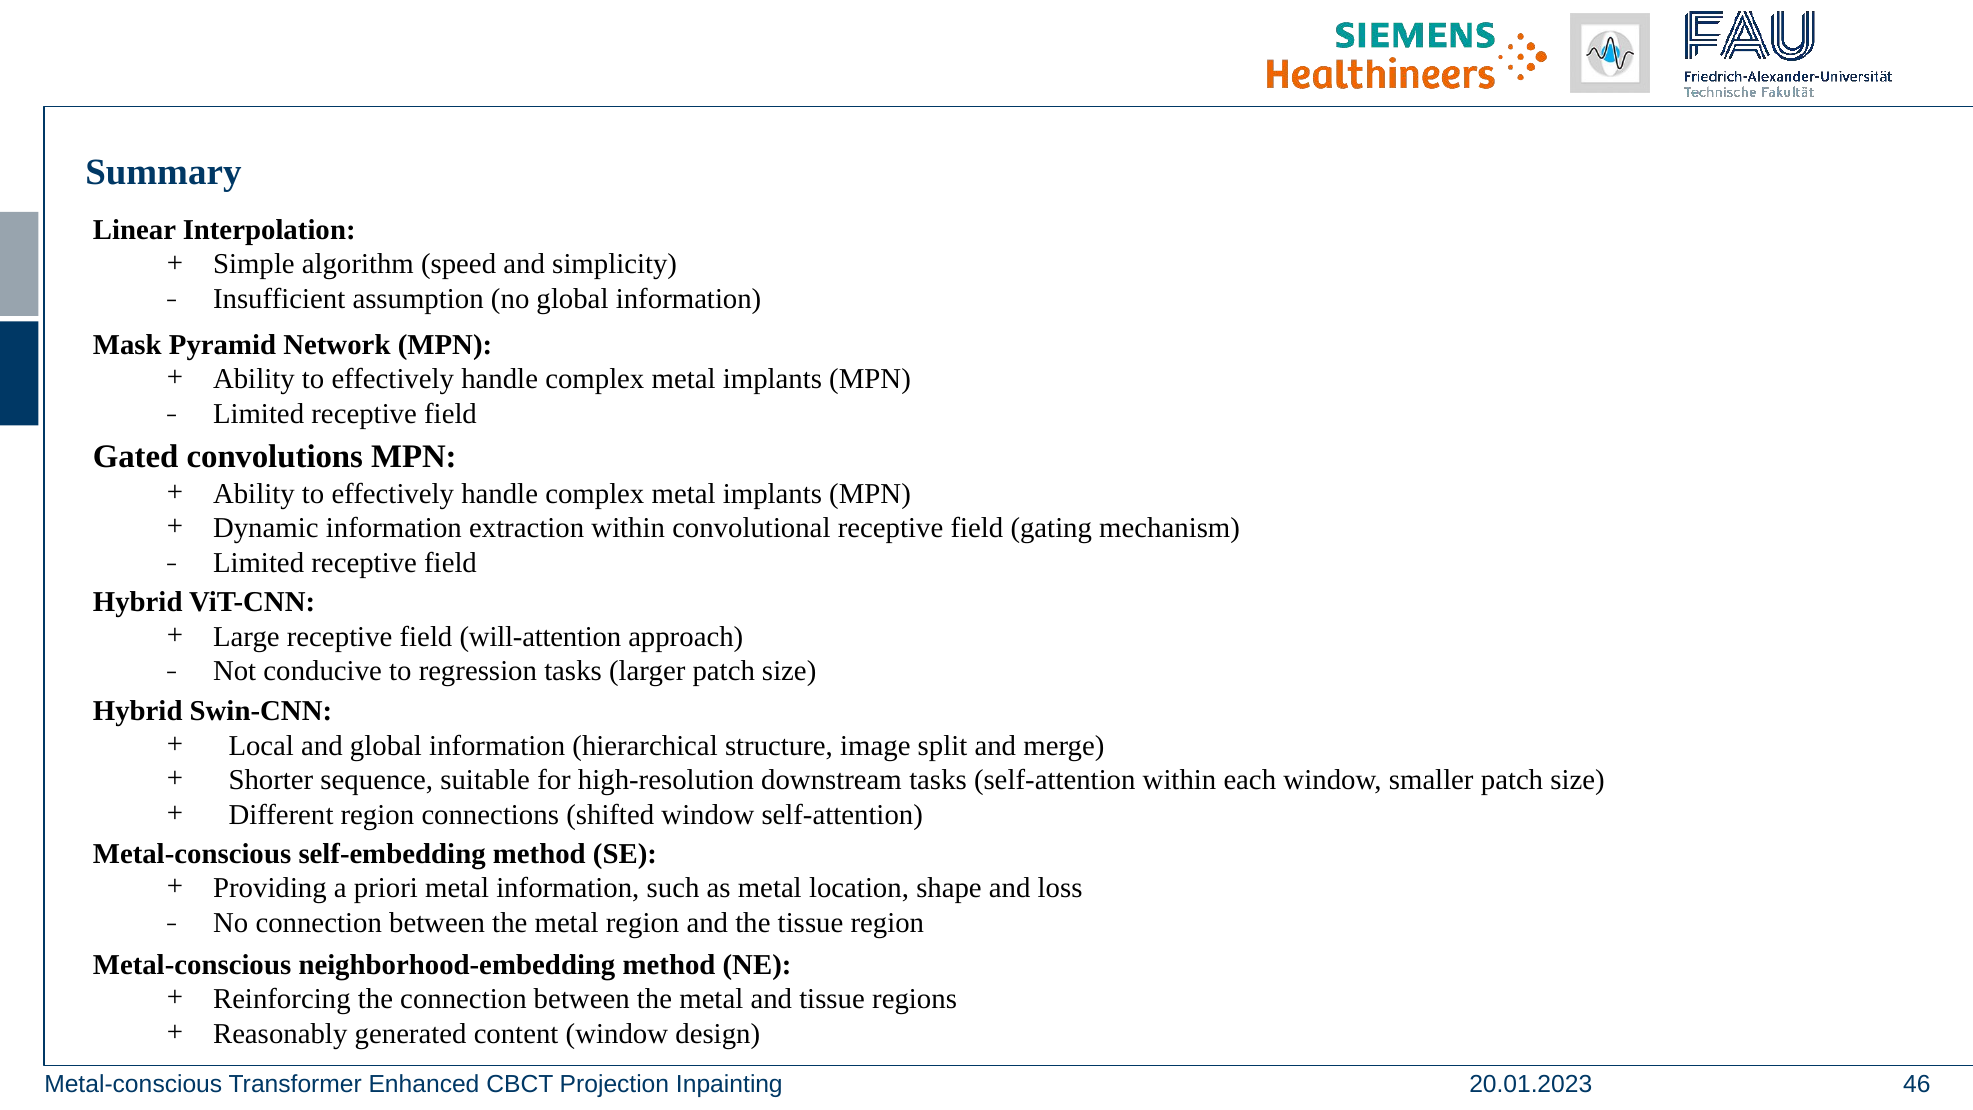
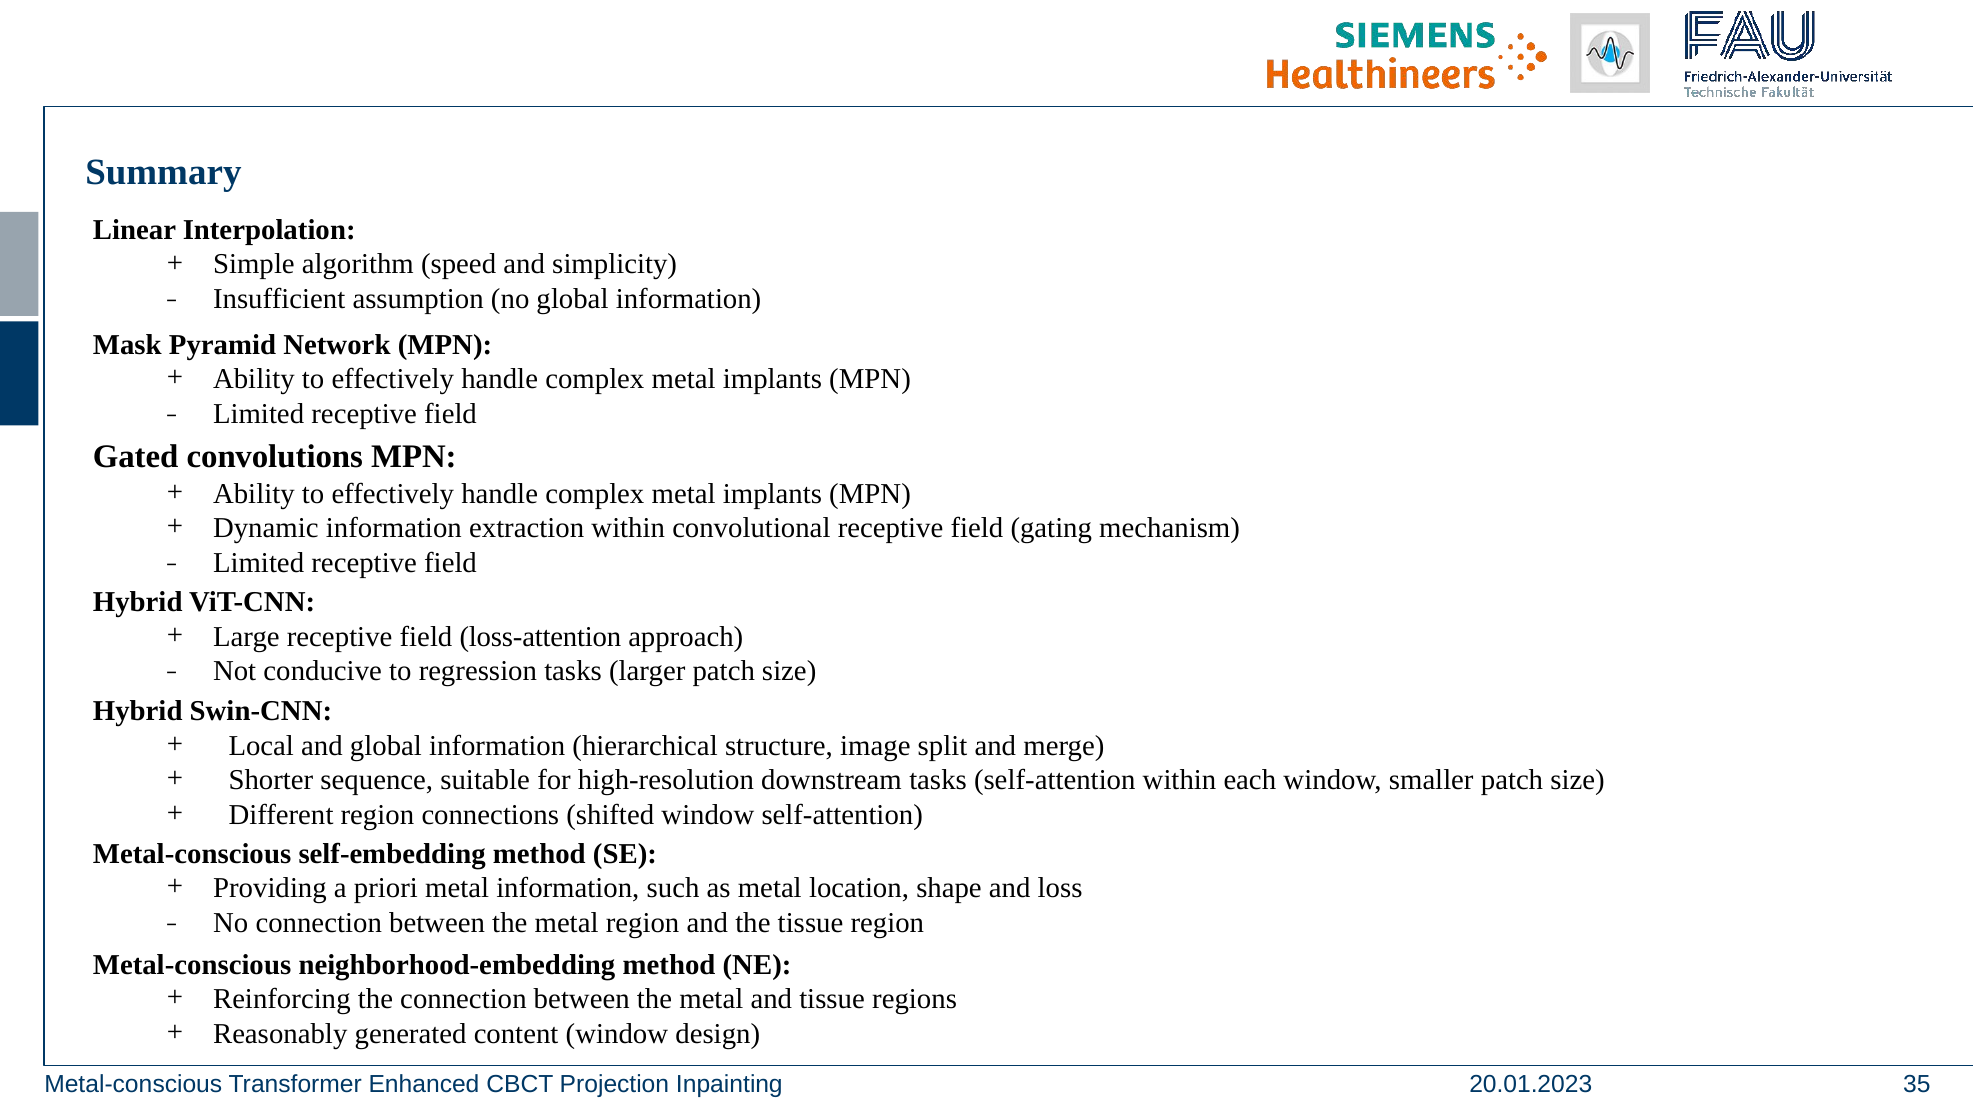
will-attention: will-attention -> loss-attention
46: 46 -> 35
